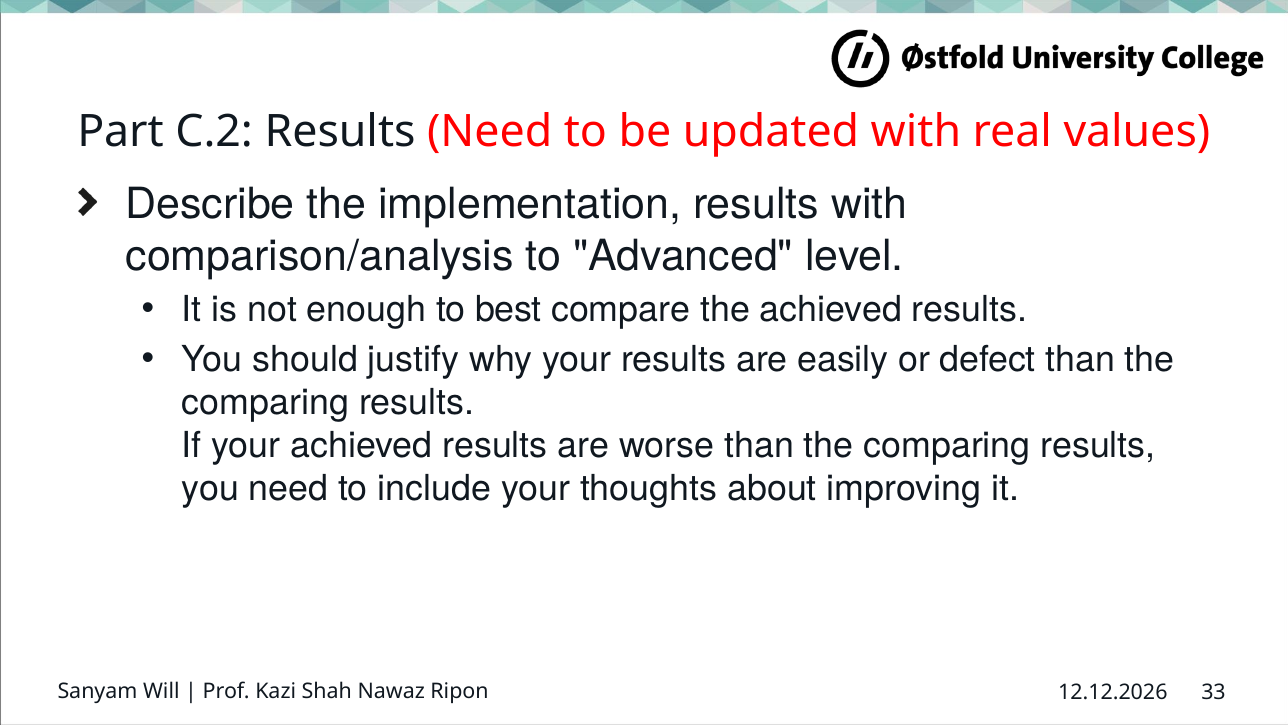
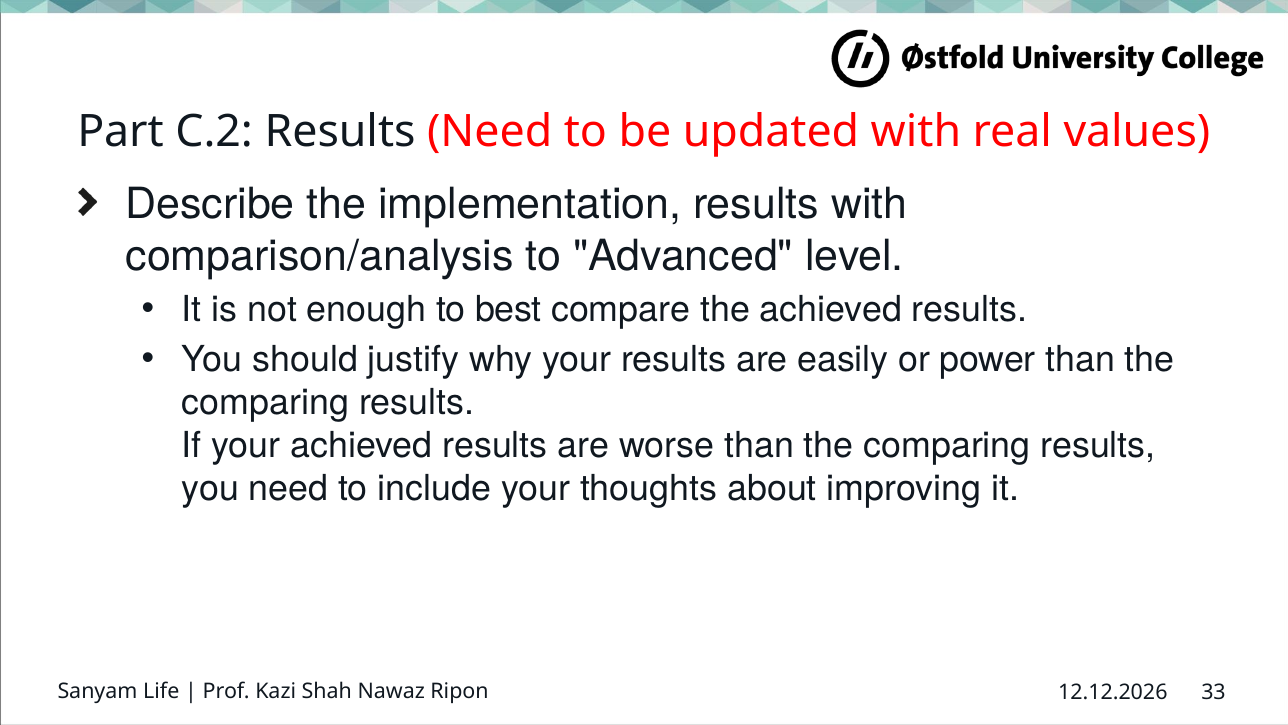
defect: defect -> power
Will: Will -> Life
